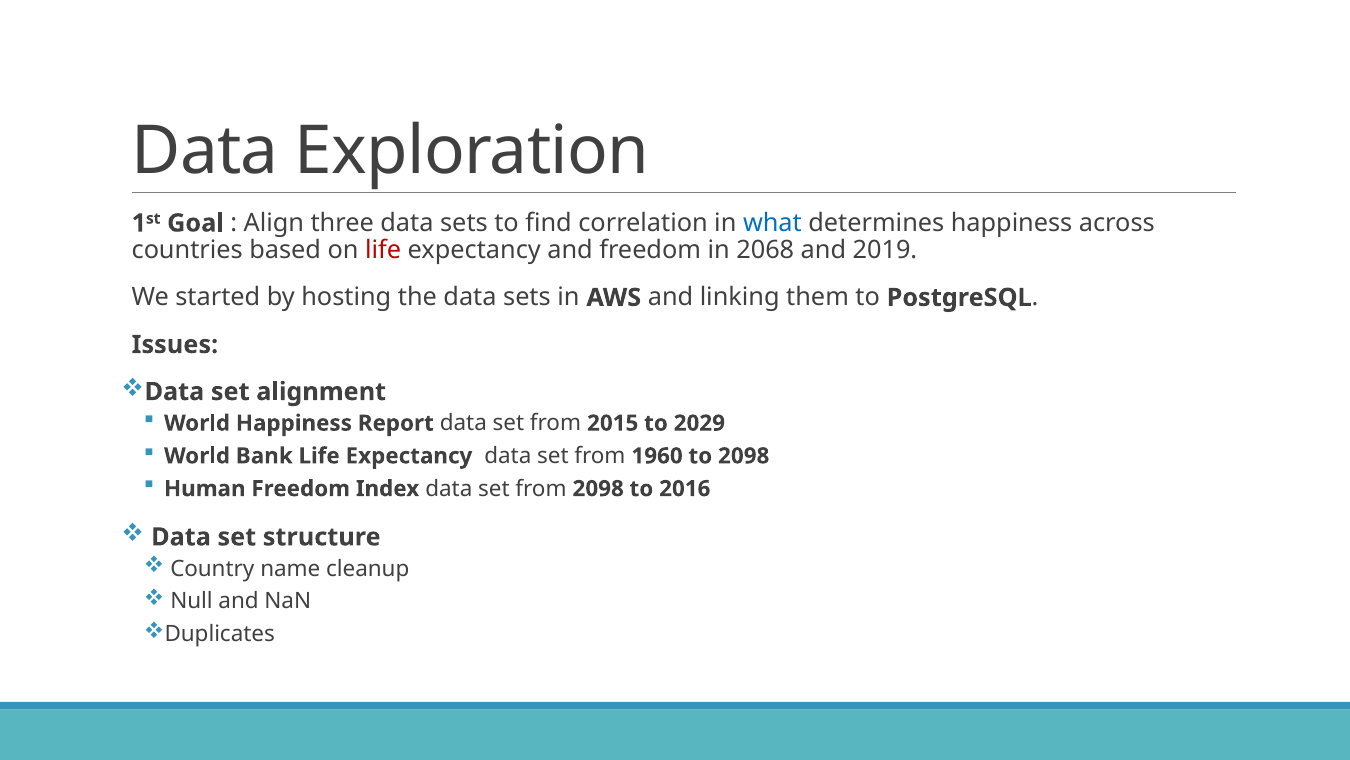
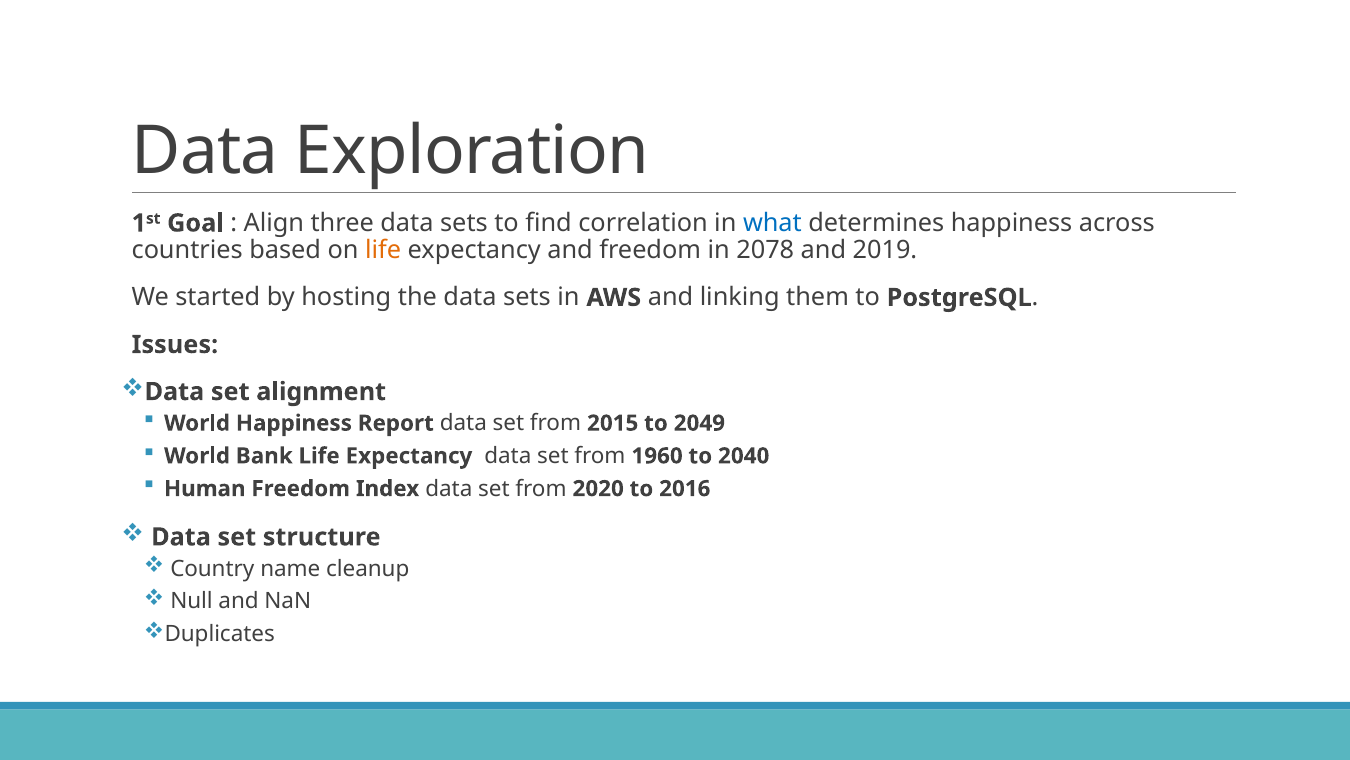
life at (383, 250) colour: red -> orange
2068: 2068 -> 2078
2029: 2029 -> 2049
to 2098: 2098 -> 2040
from 2098: 2098 -> 2020
